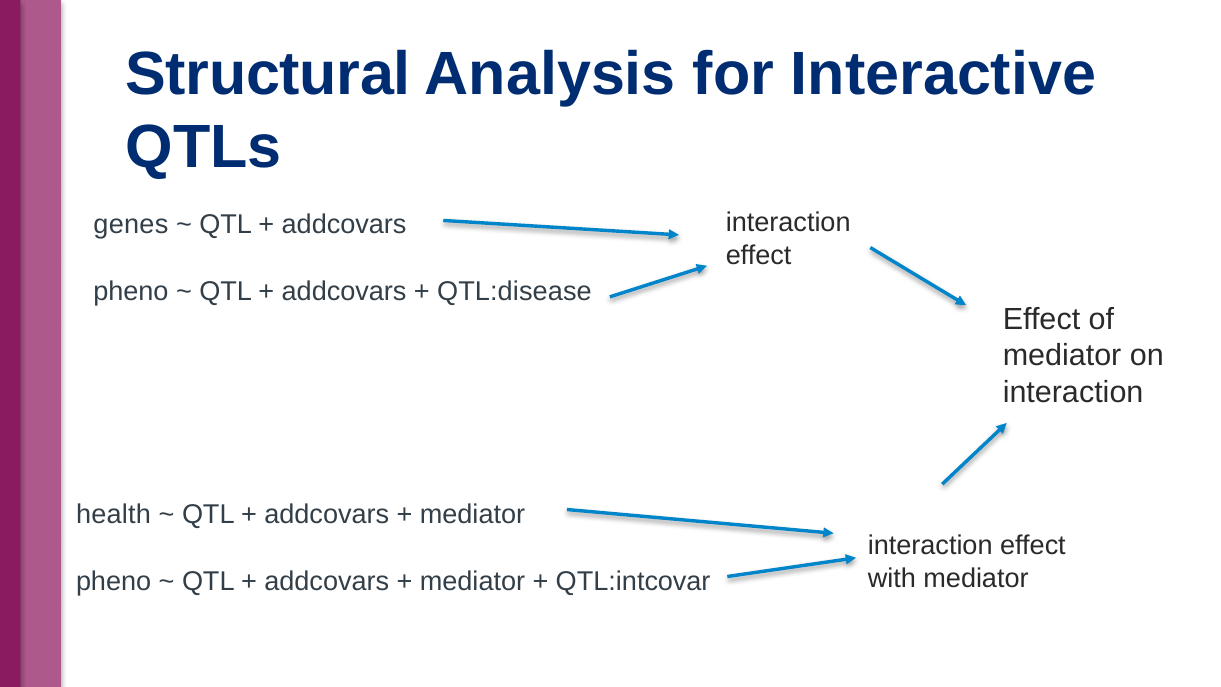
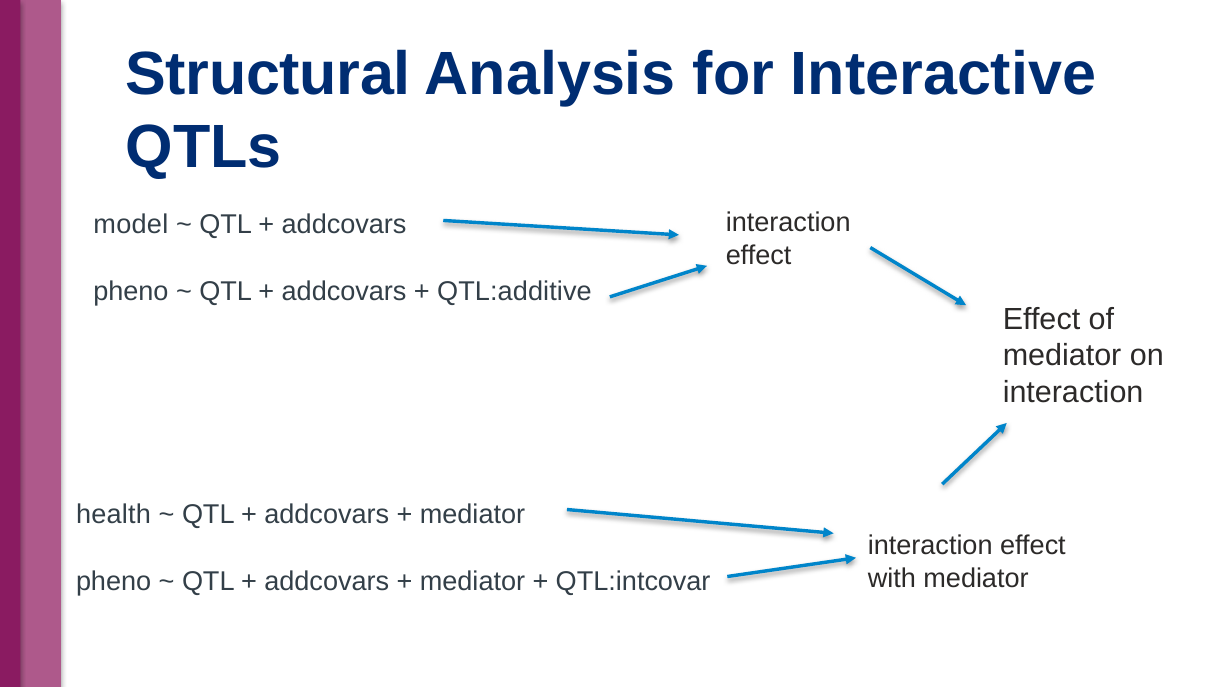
genes: genes -> model
QTL:disease: QTL:disease -> QTL:additive
